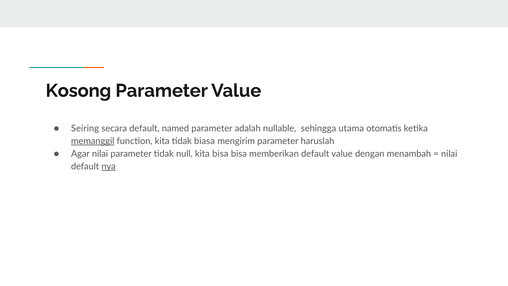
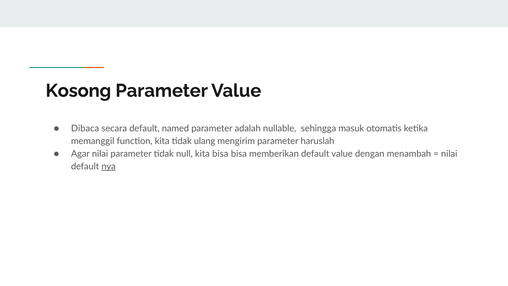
Seiring: Seiring -> Dibaca
utama: utama -> masuk
memanggil underline: present -> none
biasa: biasa -> ulang
